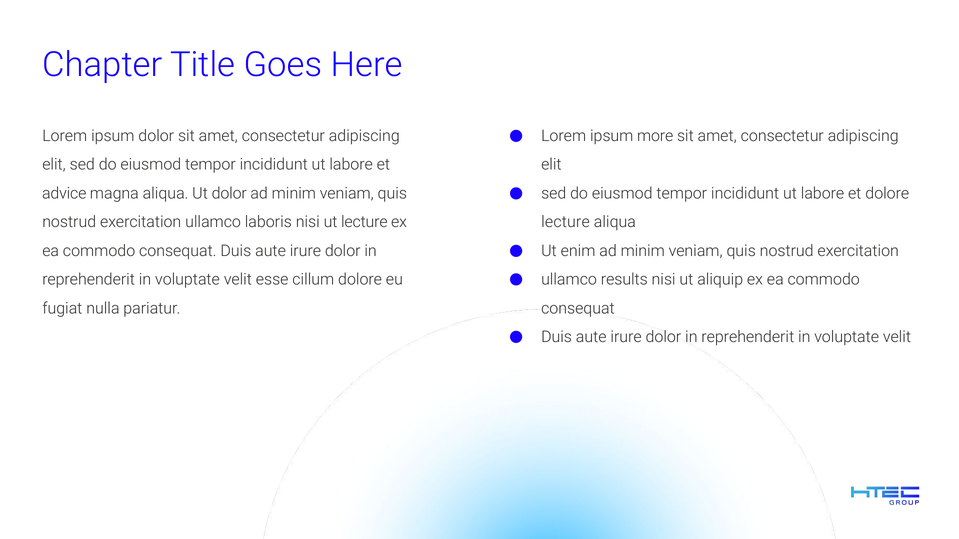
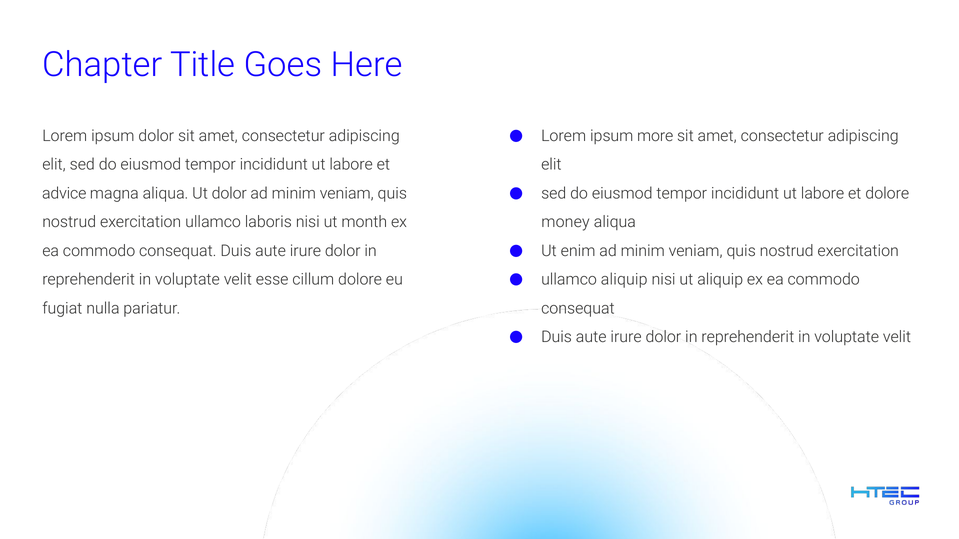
ut lecture: lecture -> month
lecture at (566, 222): lecture -> money
ullamco results: results -> aliquip
